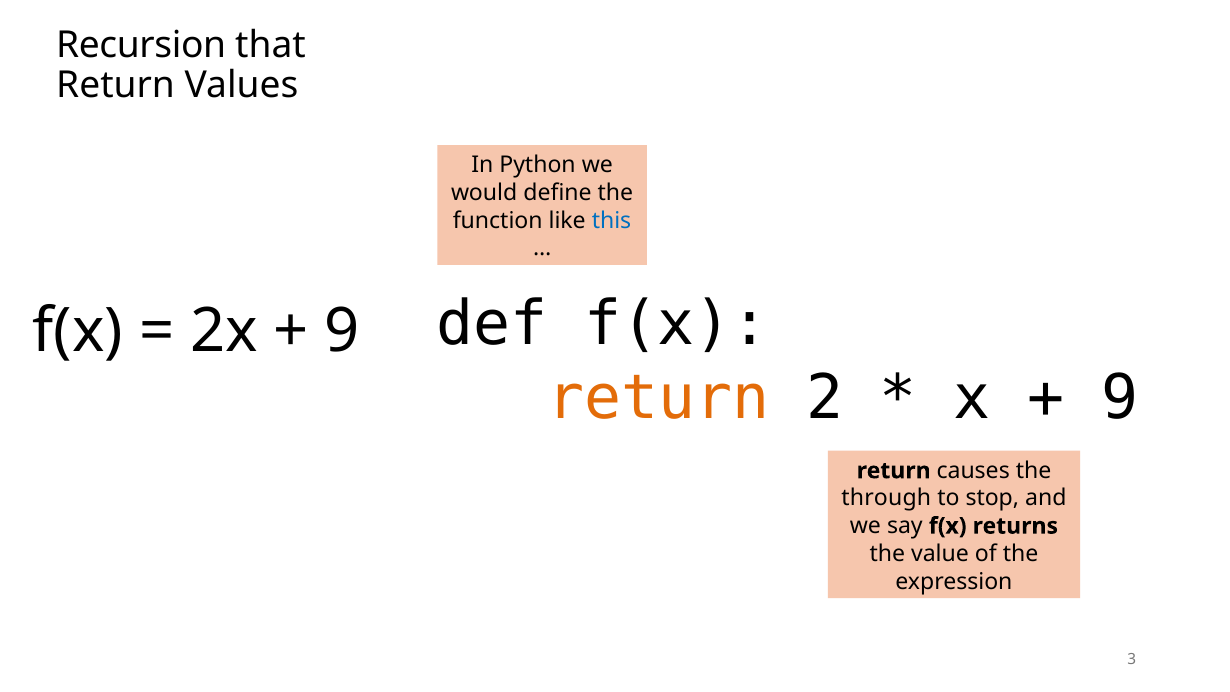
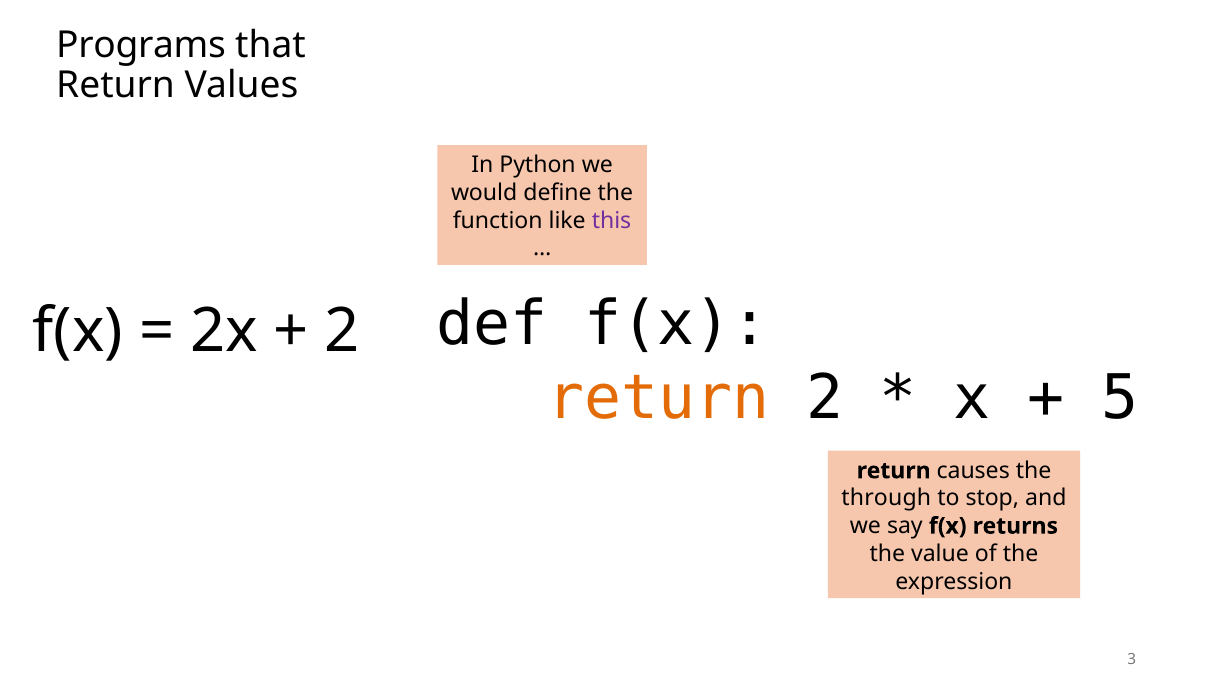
Recursion: Recursion -> Programs
this colour: blue -> purple
9 at (343, 331): 9 -> 2
9 at (1120, 398): 9 -> 5
